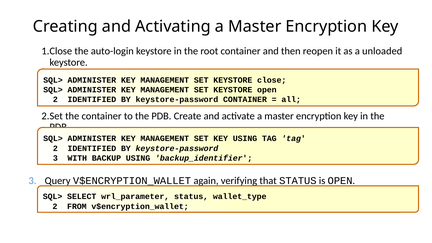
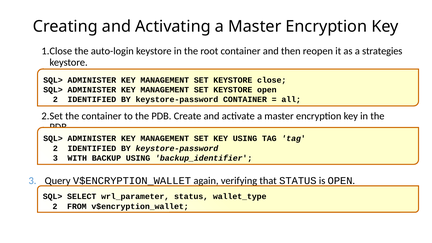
unloaded: unloaded -> strategies
